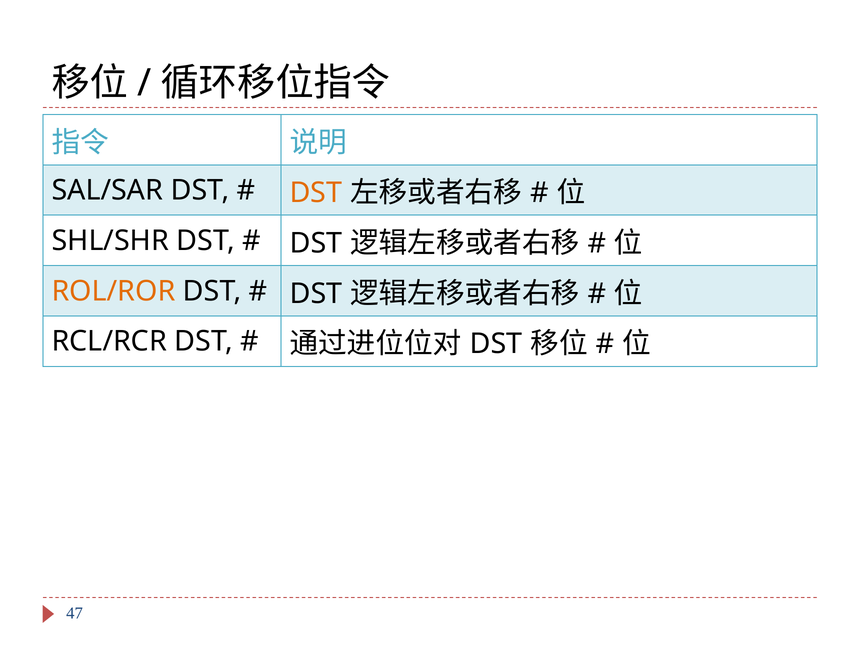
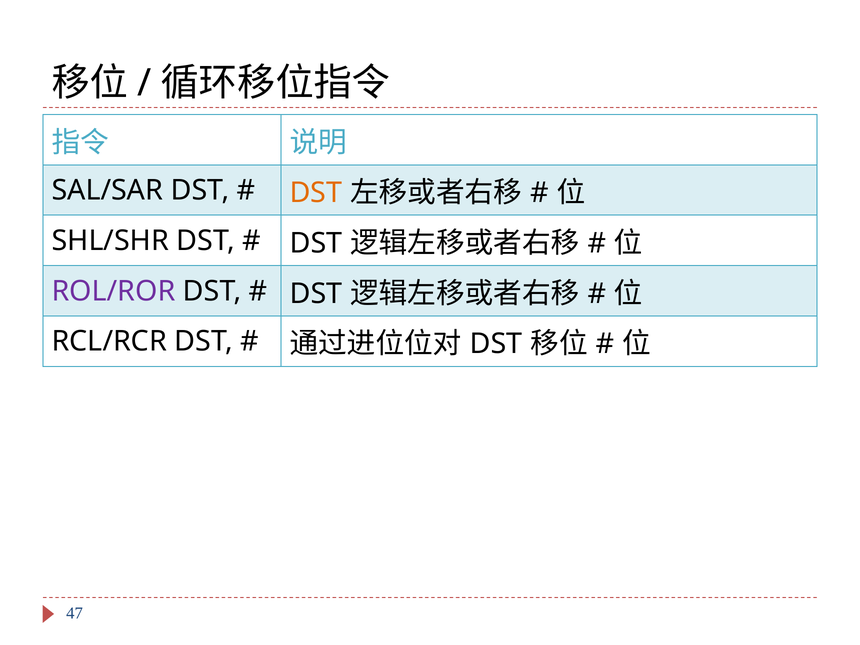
ROL/ROR colour: orange -> purple
